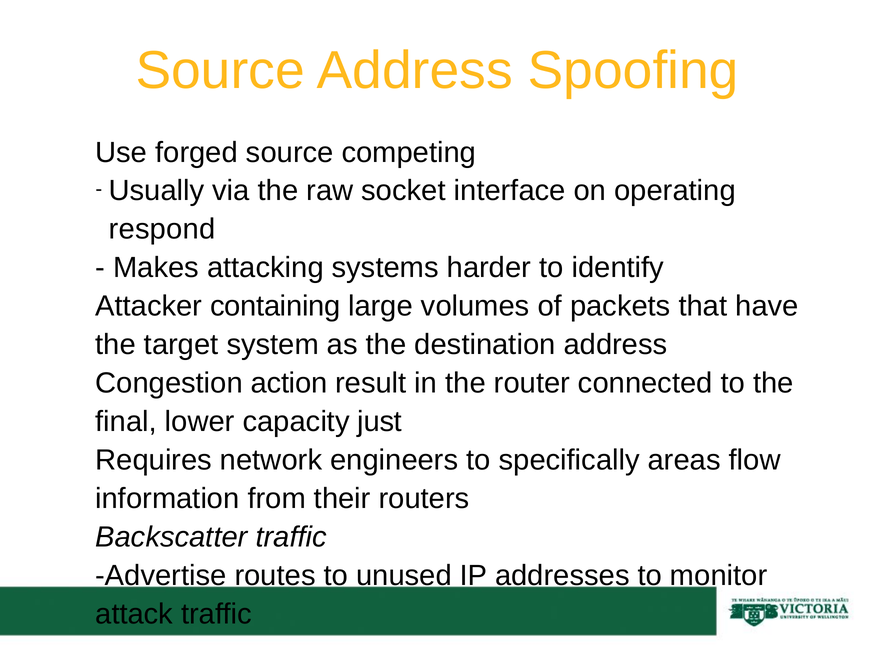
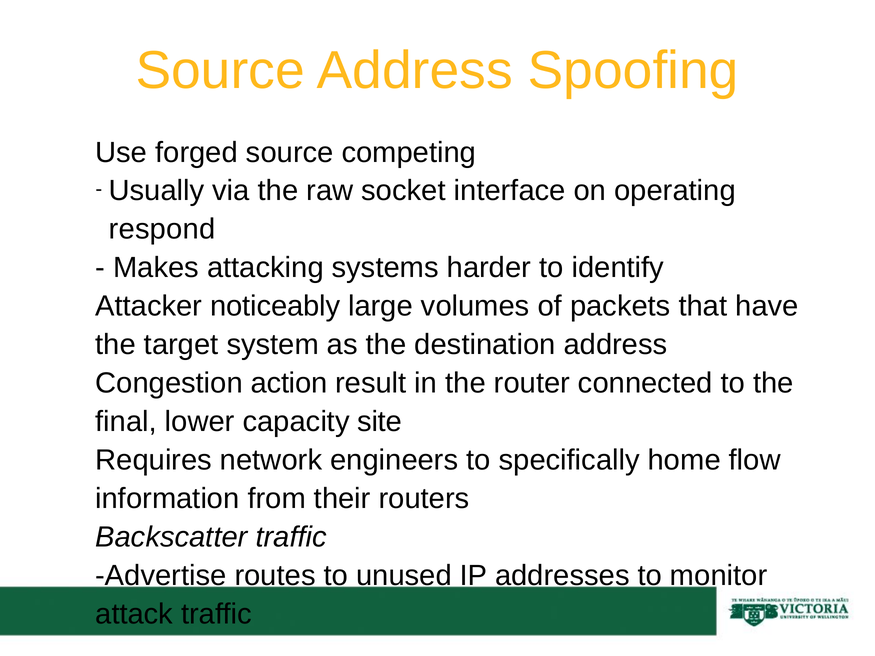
containing: containing -> noticeably
just: just -> site
areas: areas -> home
